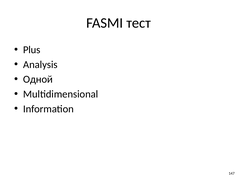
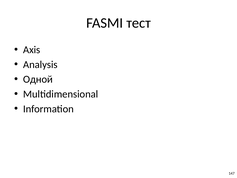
Plus: Plus -> Axis
